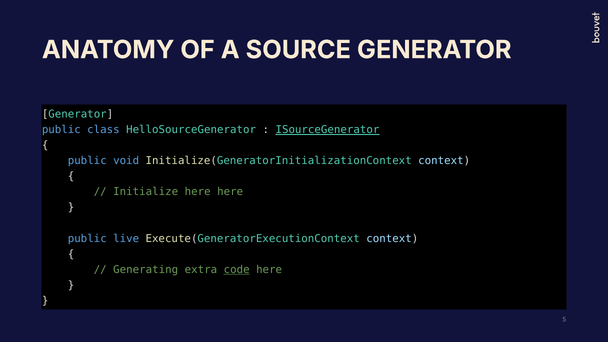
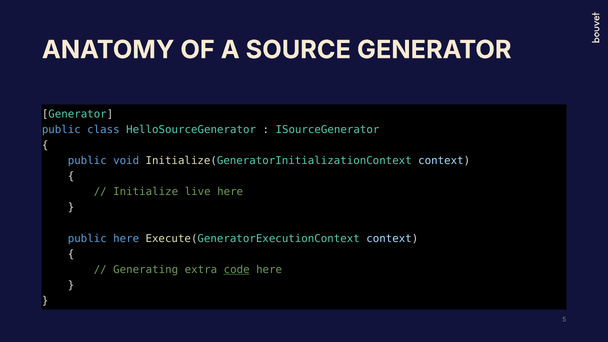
ISourceGenerator underline: present -> none
Initialize here: here -> live
public live: live -> here
